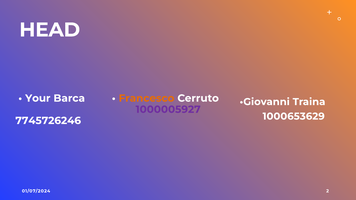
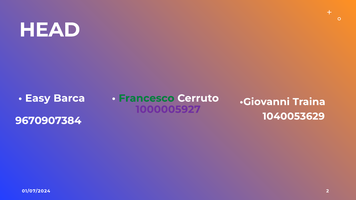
Francesco colour: orange -> green
Your: Your -> Easy
1000653629: 1000653629 -> 1040053629
7745726246: 7745726246 -> 9670907384
